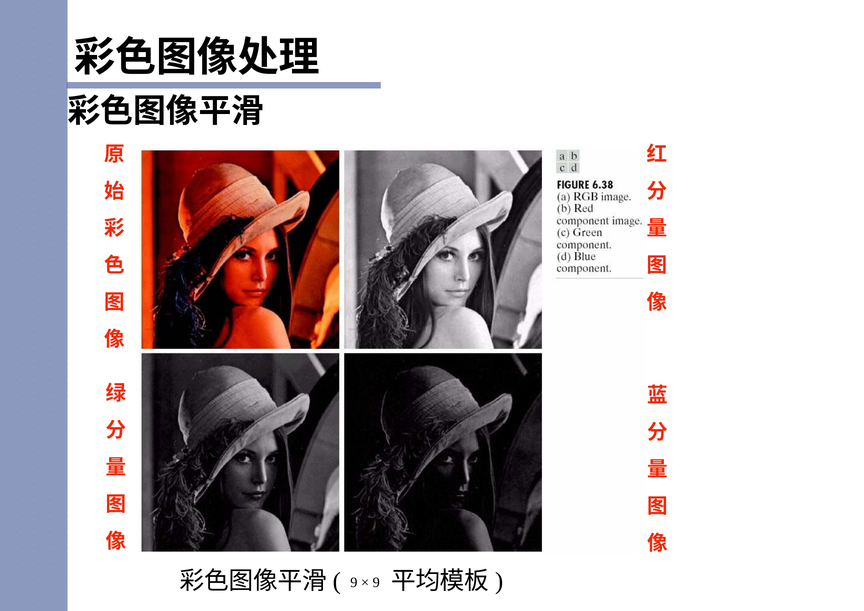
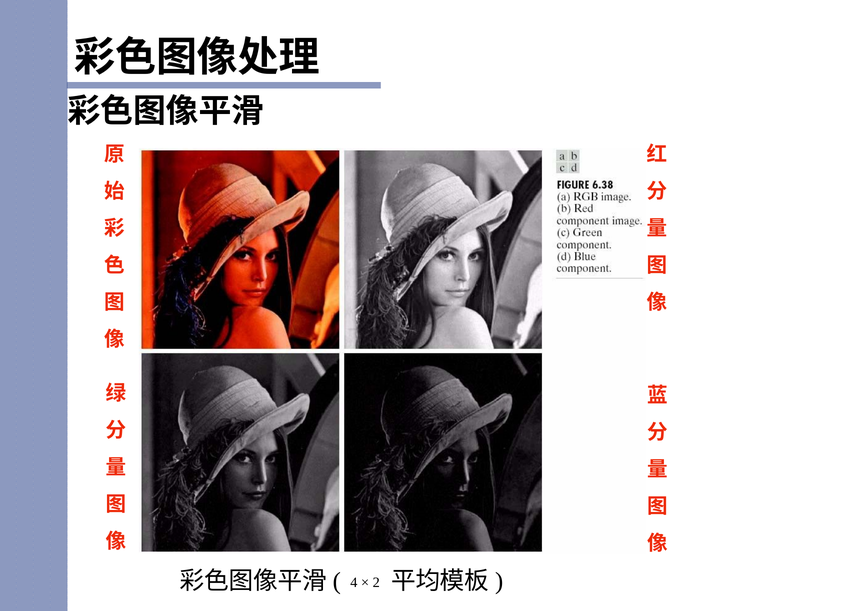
9 at (354, 583): 9 -> 4
9 at (376, 583): 9 -> 2
